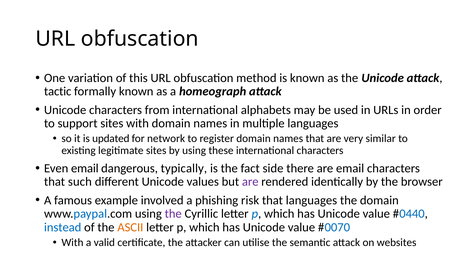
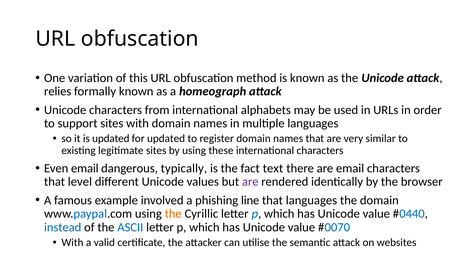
tactic: tactic -> relies
for network: network -> updated
side: side -> text
such: such -> level
risk: risk -> line
the at (173, 214) colour: purple -> orange
ASCII colour: orange -> blue
